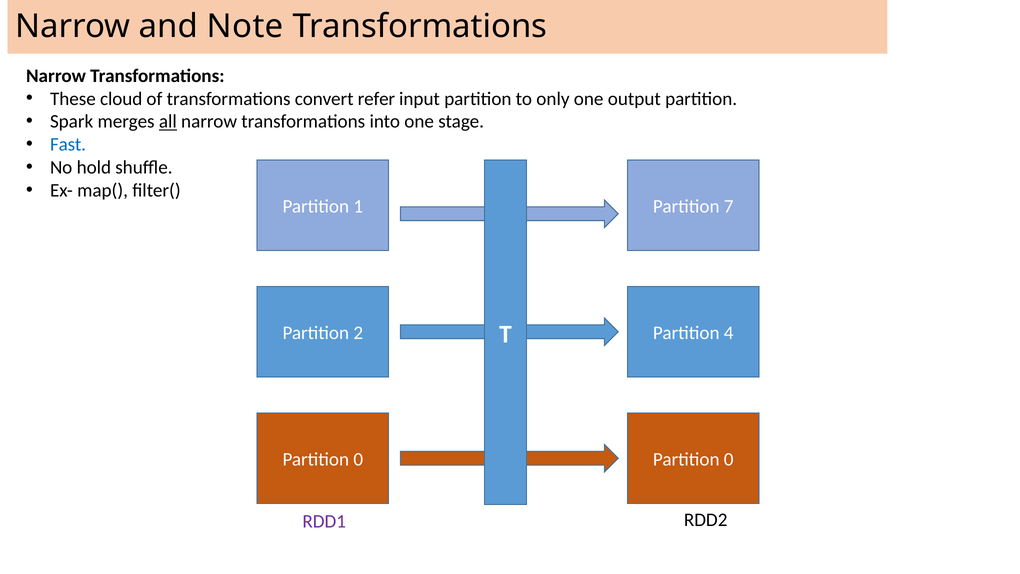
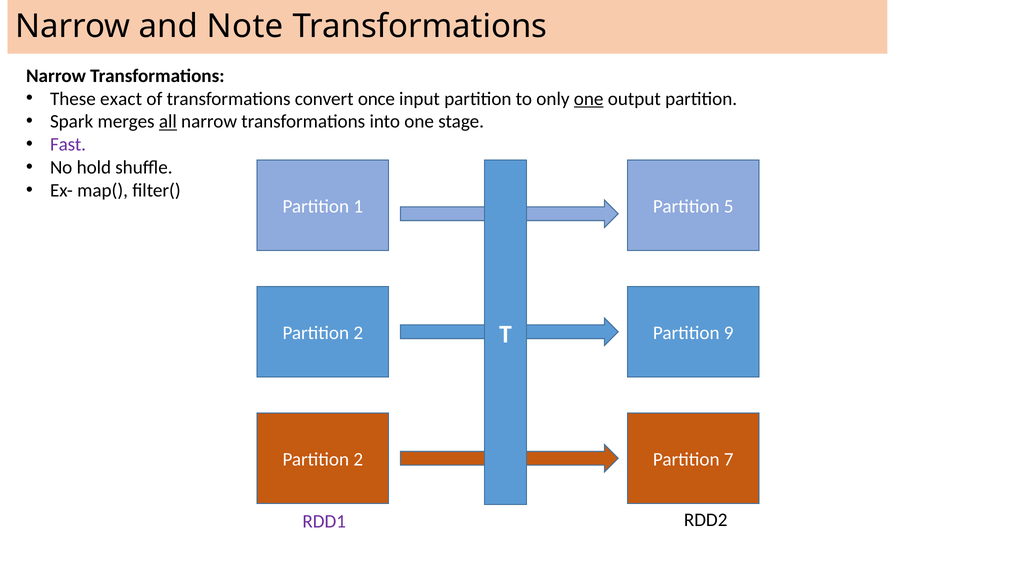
cloud: cloud -> exact
refer: refer -> once
one at (589, 99) underline: none -> present
Fast colour: blue -> purple
7: 7 -> 5
4: 4 -> 9
0 at (358, 459): 0 -> 2
0 at (729, 459): 0 -> 7
